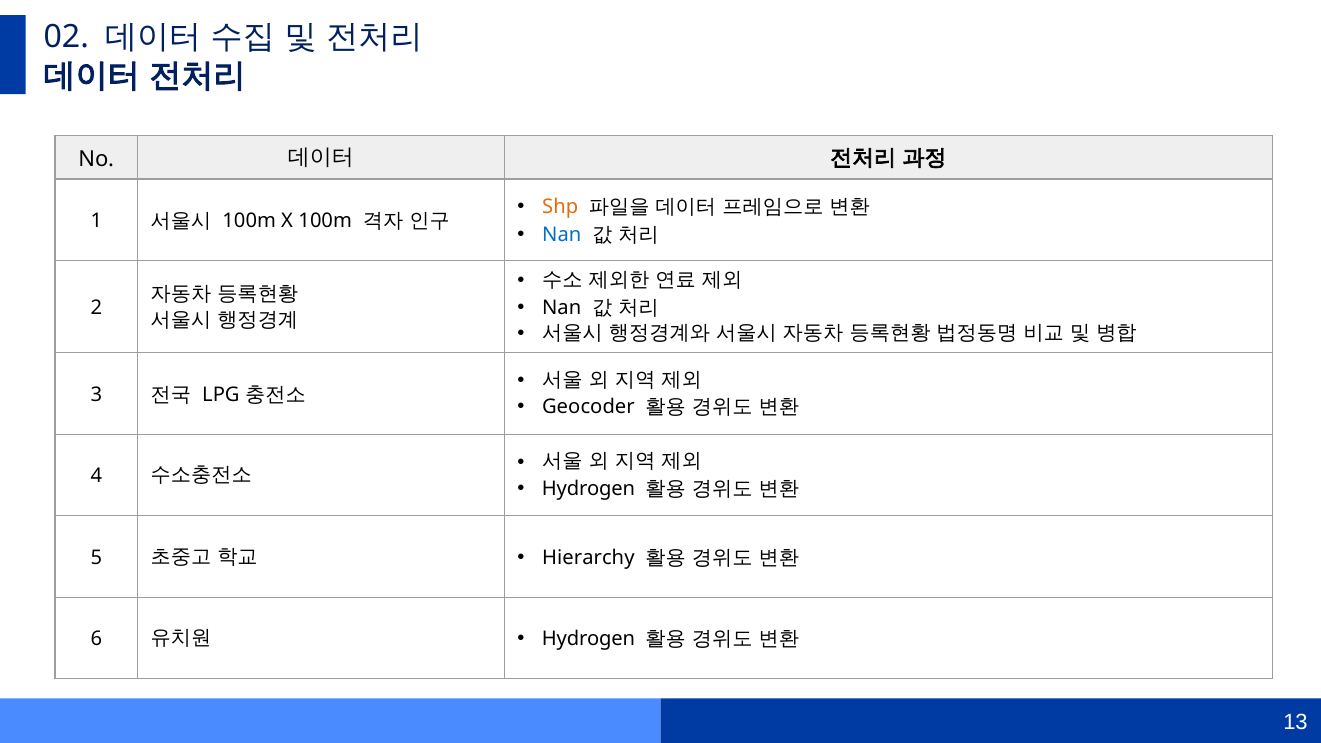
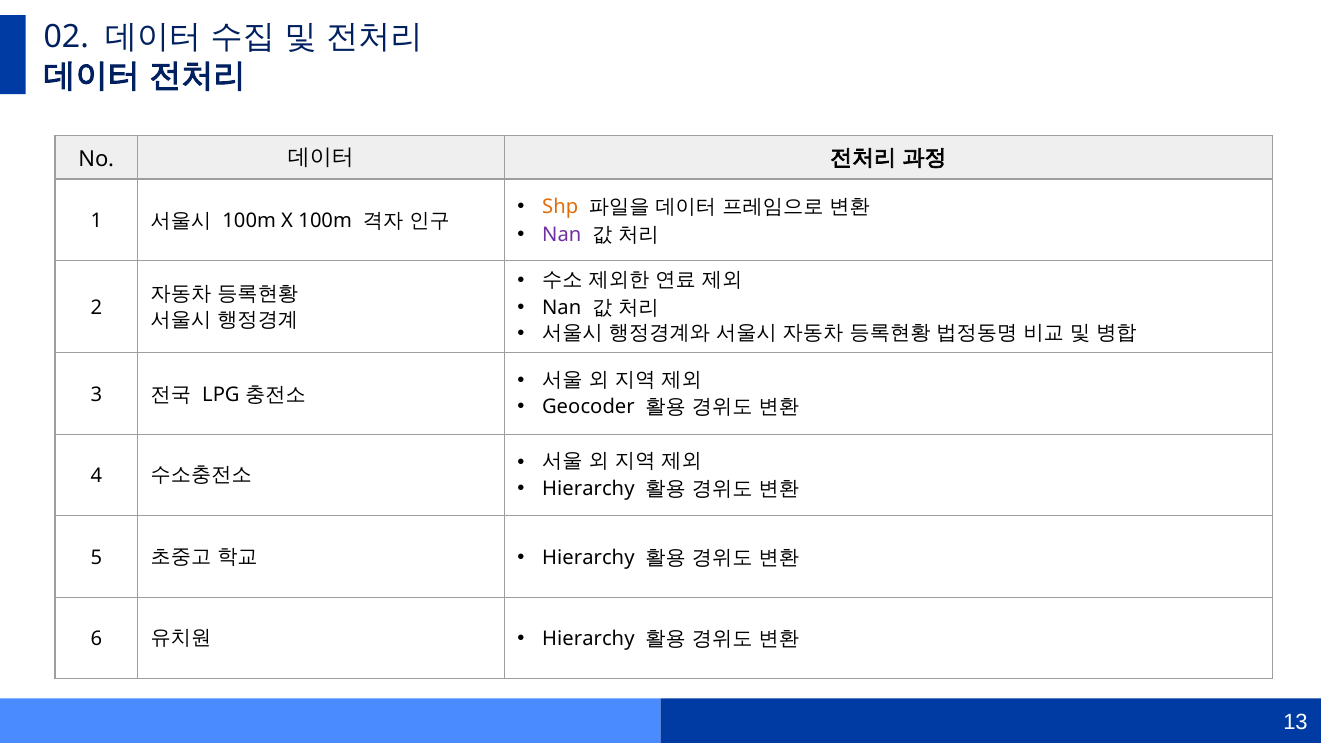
Nan at (562, 235) colour: blue -> purple
Hydrogen at (589, 489): Hydrogen -> Hierarchy
Hydrogen at (589, 639): Hydrogen -> Hierarchy
